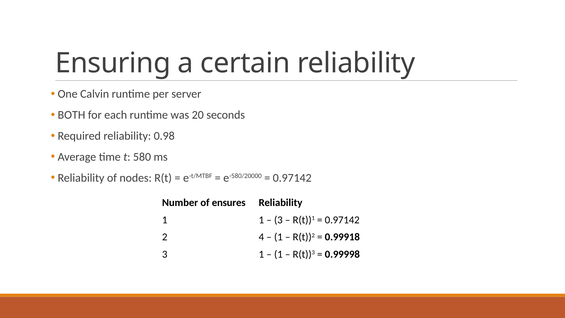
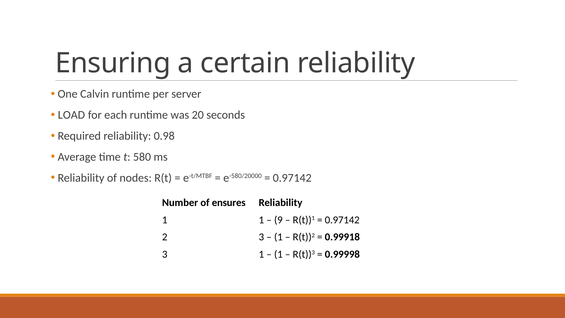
BOTH: BOTH -> LOAD
3 at (278, 220): 3 -> 9
2 4: 4 -> 3
